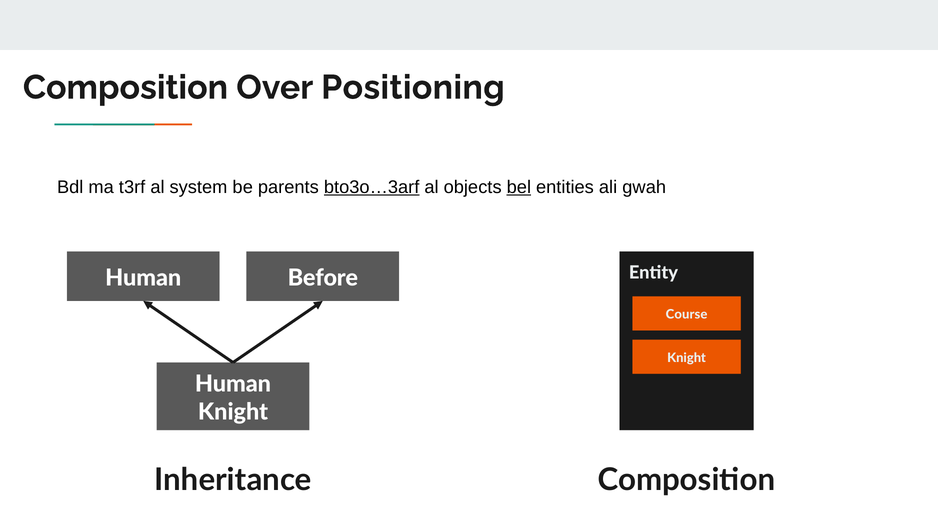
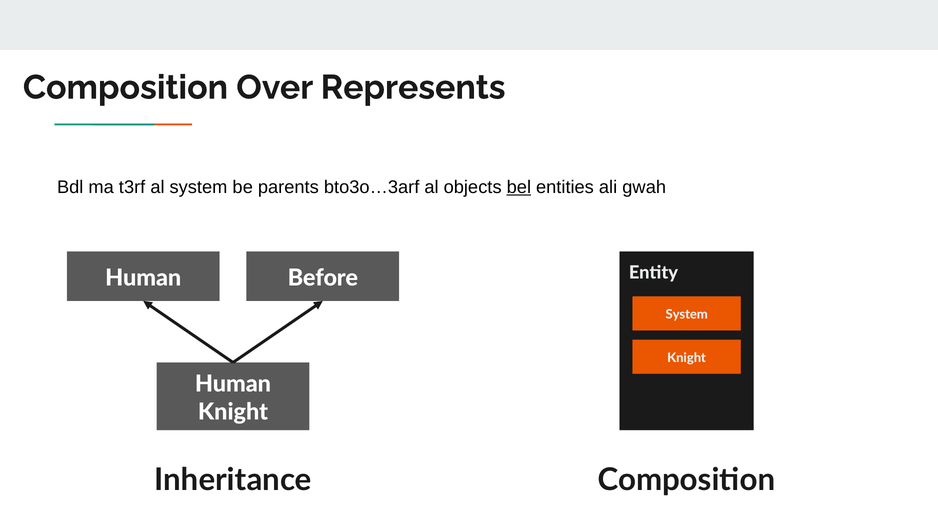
Positioning: Positioning -> Represents
bto3o…3arf underline: present -> none
Course at (687, 315): Course -> System
